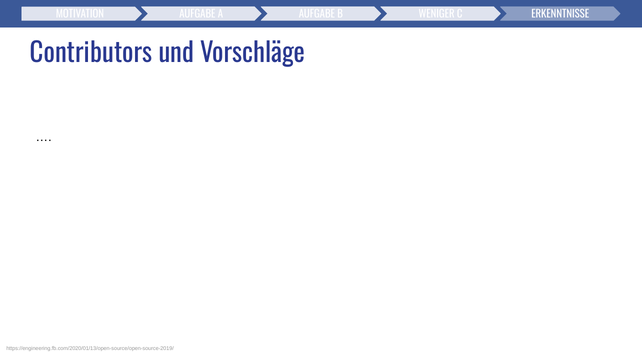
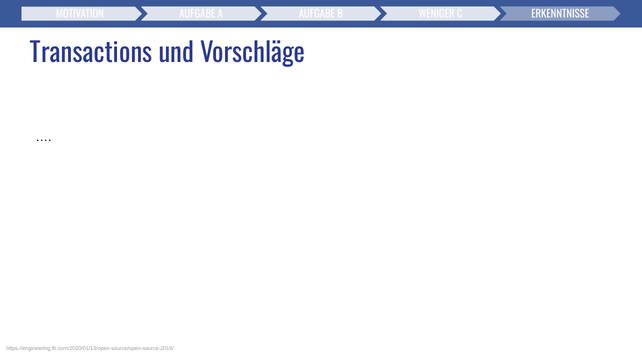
Contributors: Contributors -> Transactions
